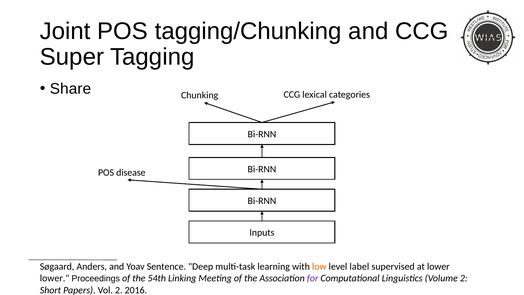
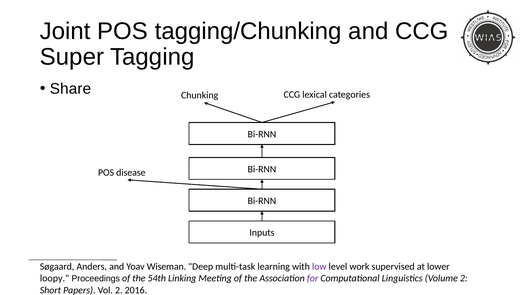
Sentence: Sentence -> Wiseman
low colour: orange -> purple
label: label -> work
lower at (55, 278): lower -> loopy
